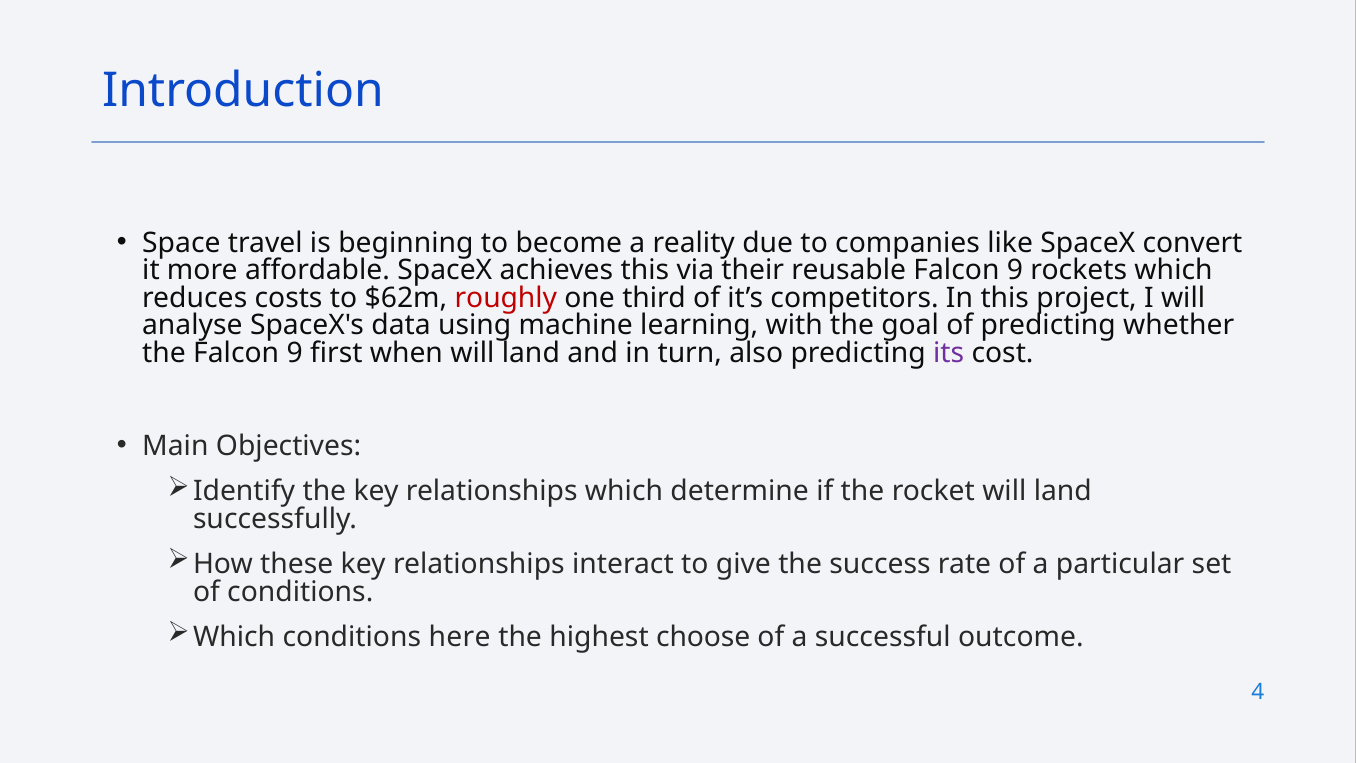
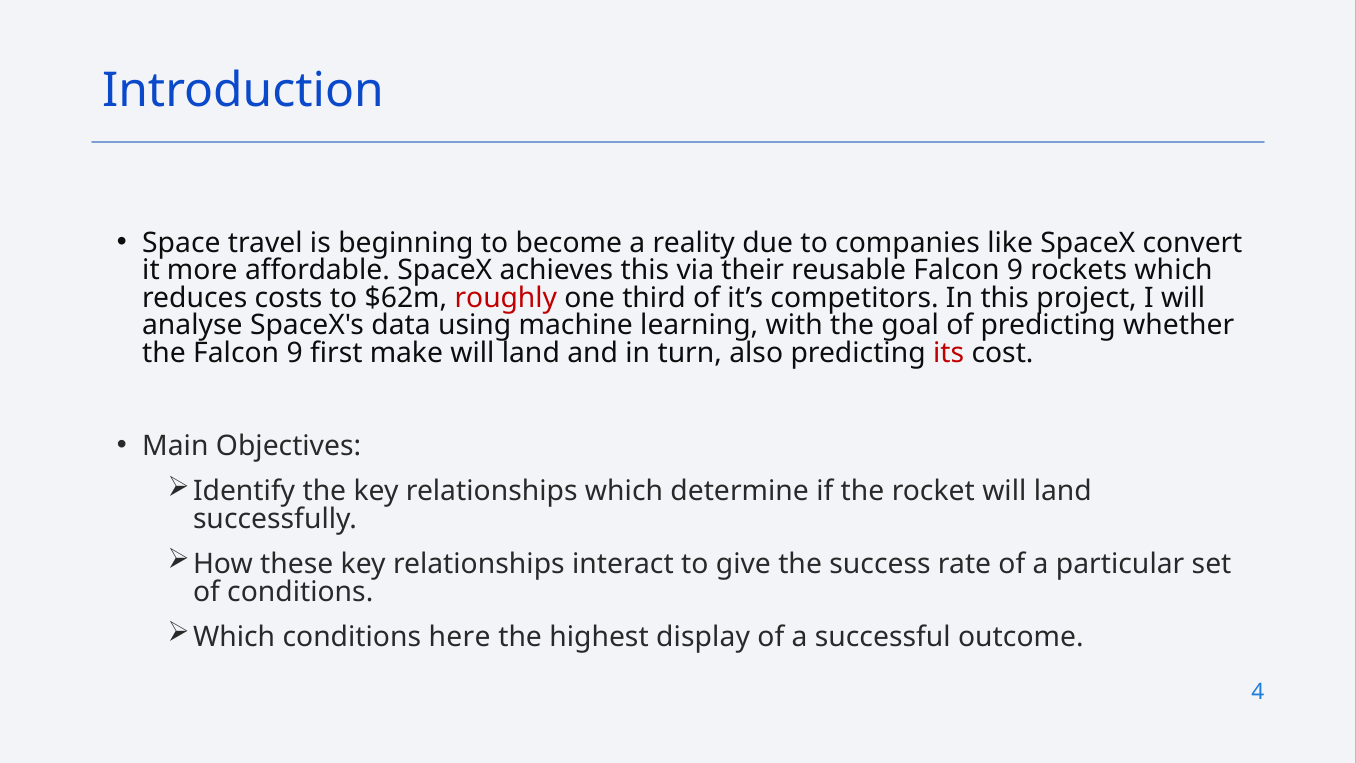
when: when -> make
its colour: purple -> red
choose: choose -> display
